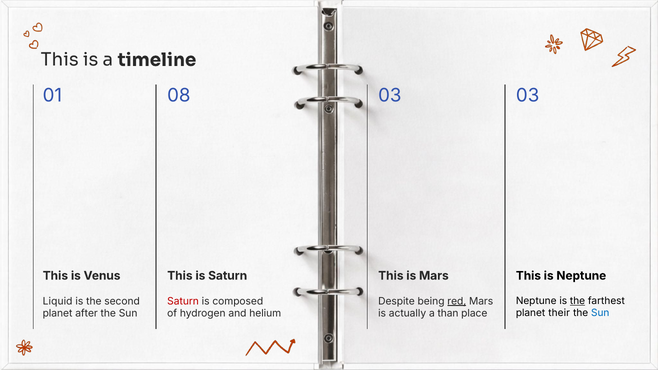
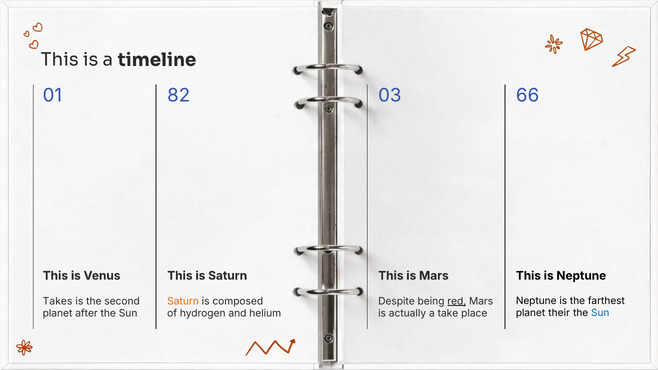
08: 08 -> 82
03 03: 03 -> 66
Liquid: Liquid -> Takes
Saturn at (183, 301) colour: red -> orange
the at (578, 301) underline: present -> none
than: than -> take
